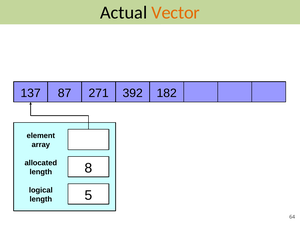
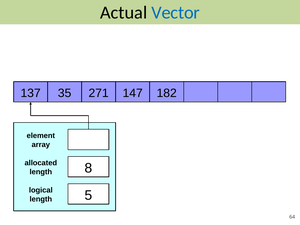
Vector colour: orange -> blue
87: 87 -> 35
392: 392 -> 147
